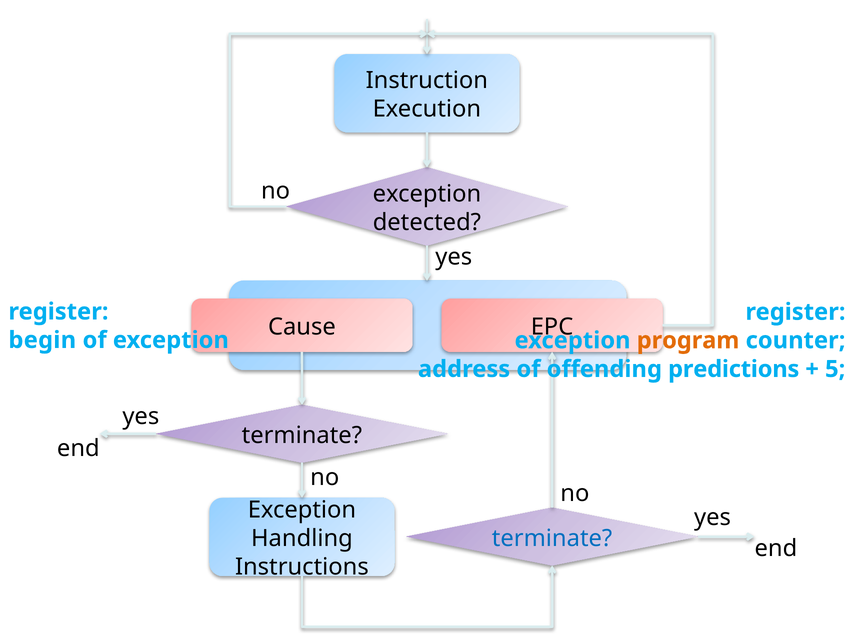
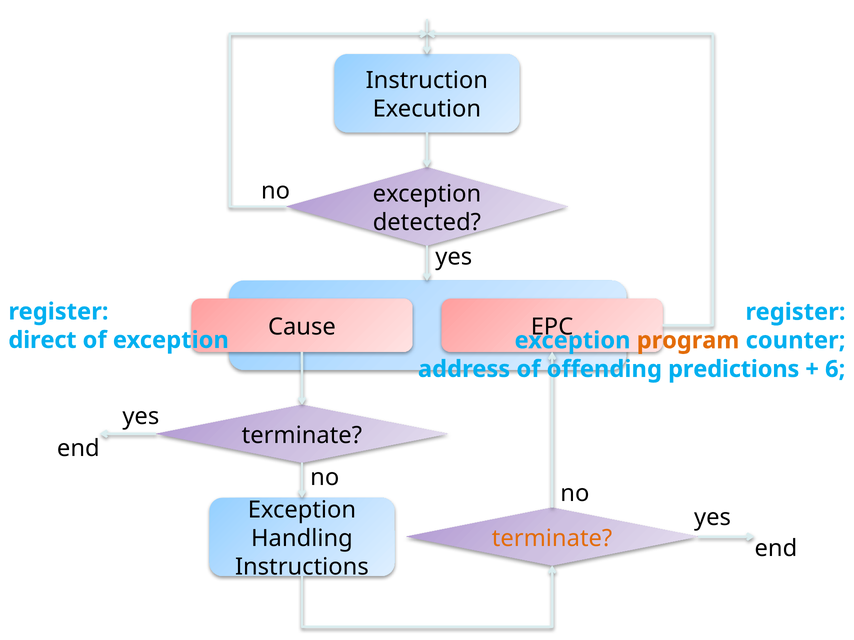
begin: begin -> direct
5: 5 -> 6
terminate at (552, 539) colour: blue -> orange
